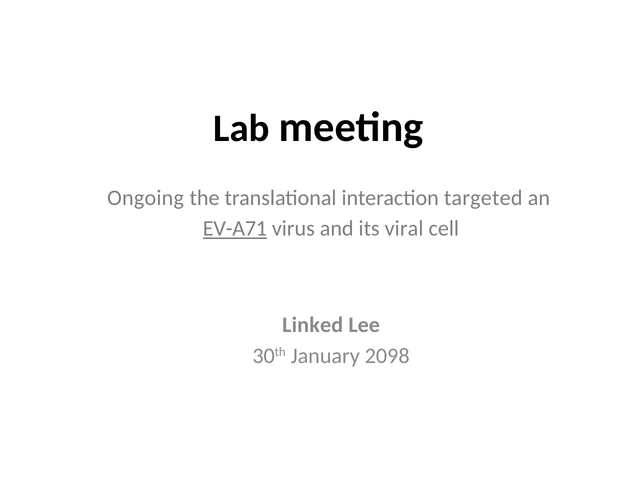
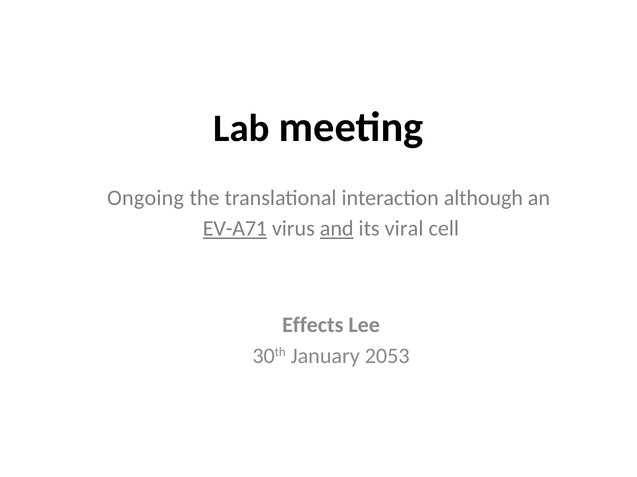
targeted: targeted -> although
and underline: none -> present
Linked: Linked -> Effects
2098: 2098 -> 2053
